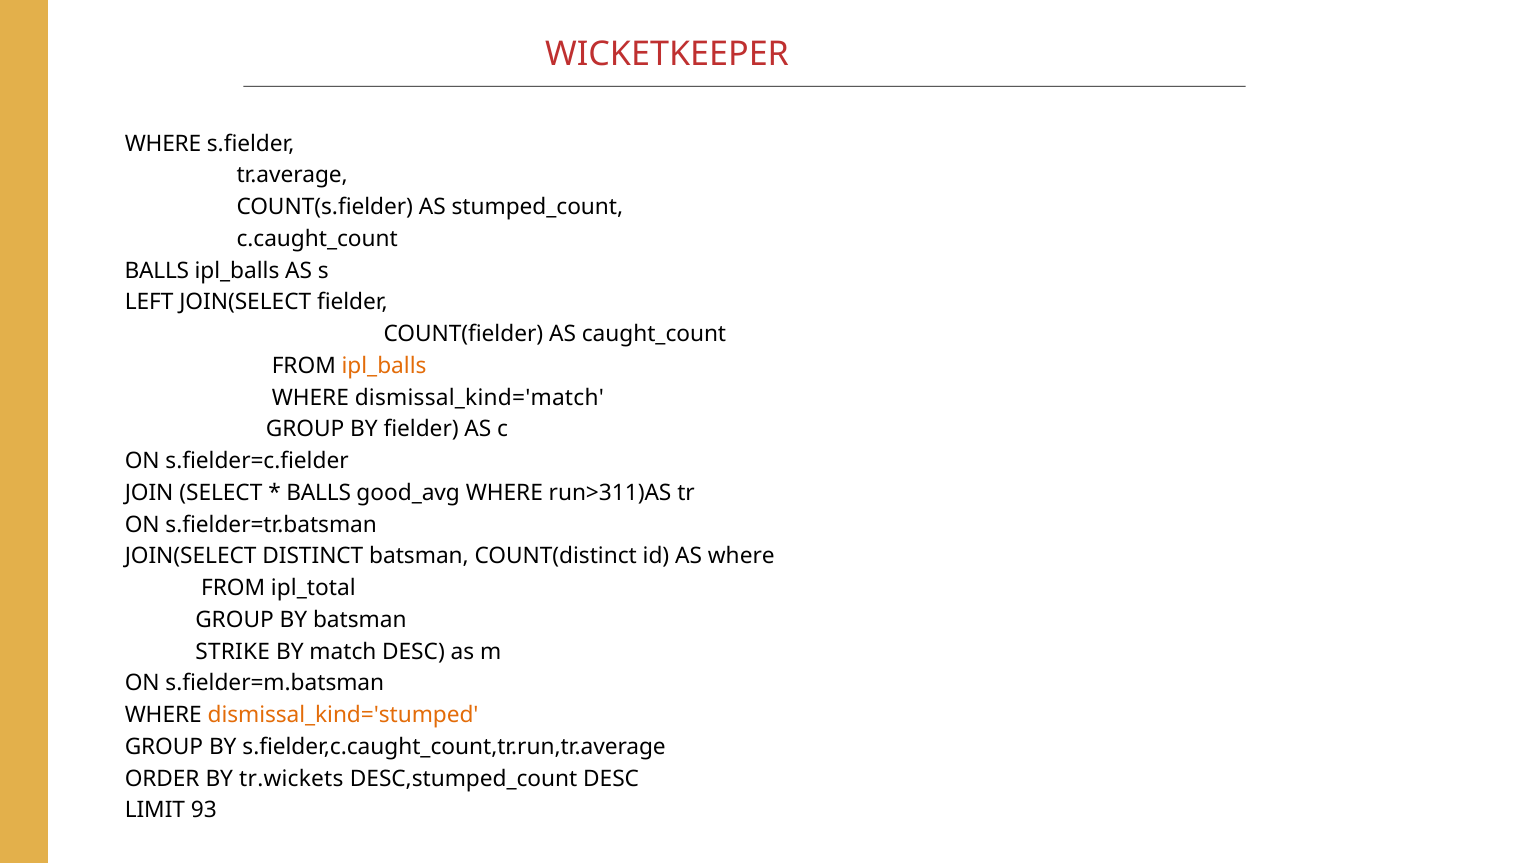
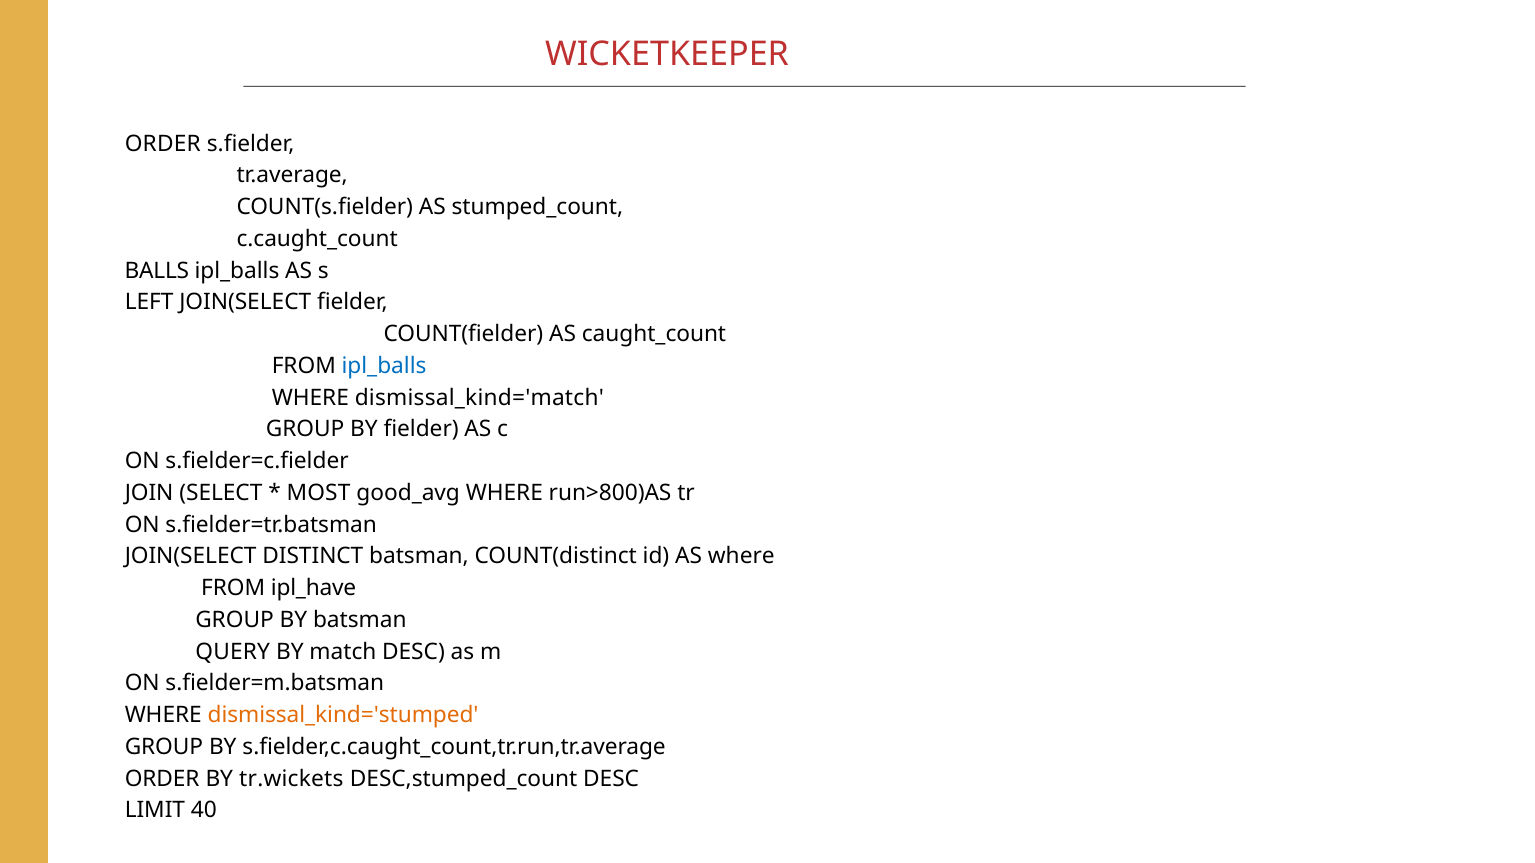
WHERE at (163, 144): WHERE -> ORDER
ipl_balls at (384, 366) colour: orange -> blue
BALLS at (319, 493): BALLS -> MOST
run>311)AS: run>311)AS -> run>800)AS
ipl_total: ipl_total -> ipl_have
STRIKE: STRIKE -> QUERY
93: 93 -> 40
